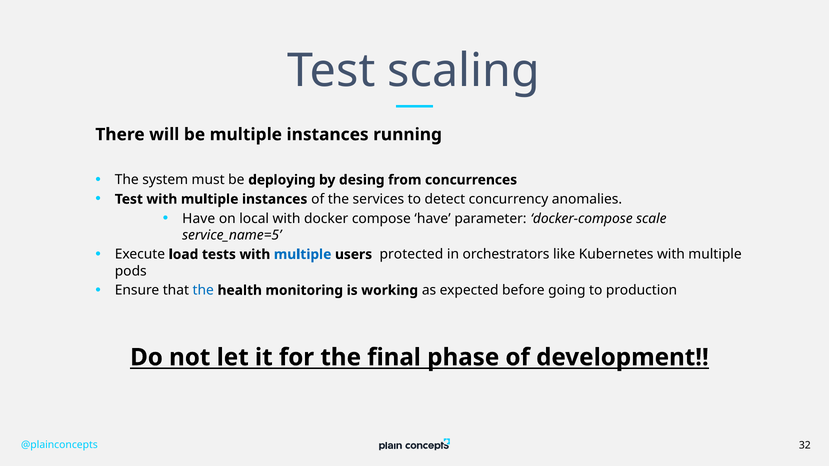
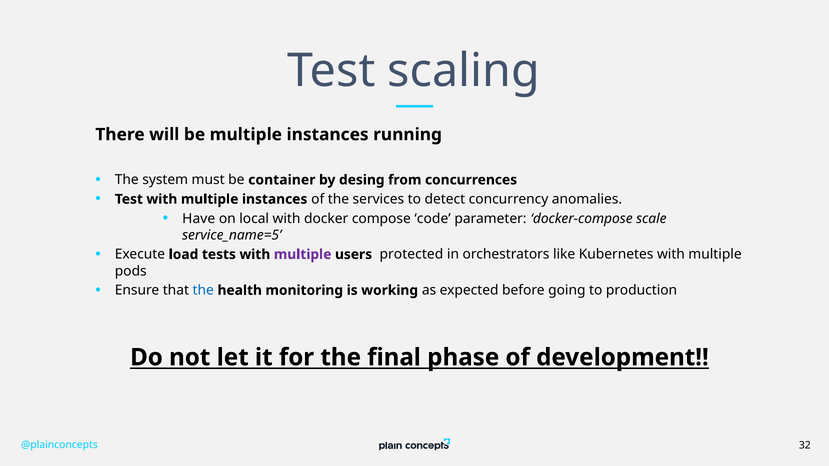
deploying: deploying -> container
compose have: have -> code
multiple at (303, 255) colour: blue -> purple
